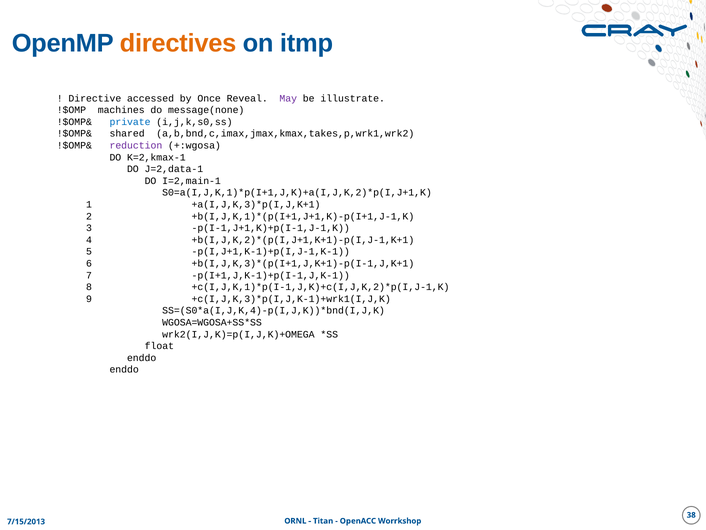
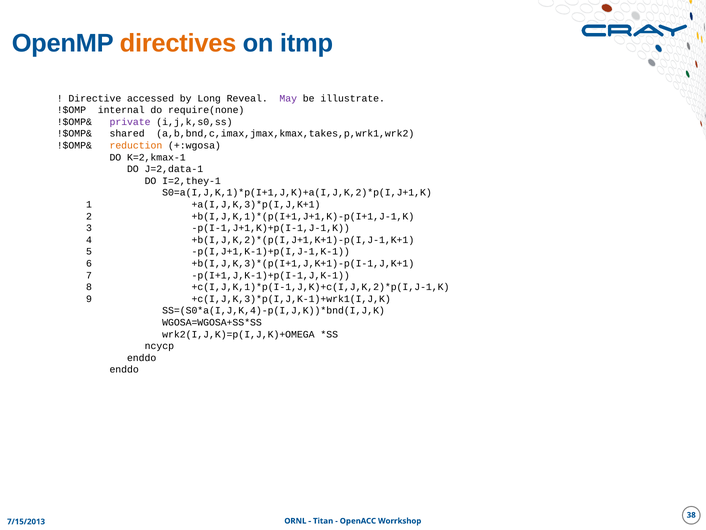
Once: Once -> Long
machines: machines -> internal
message(none: message(none -> require(none
private colour: blue -> purple
reduction colour: purple -> orange
I=2,main-1: I=2,main-1 -> I=2,they-1
float: float -> ncycp
